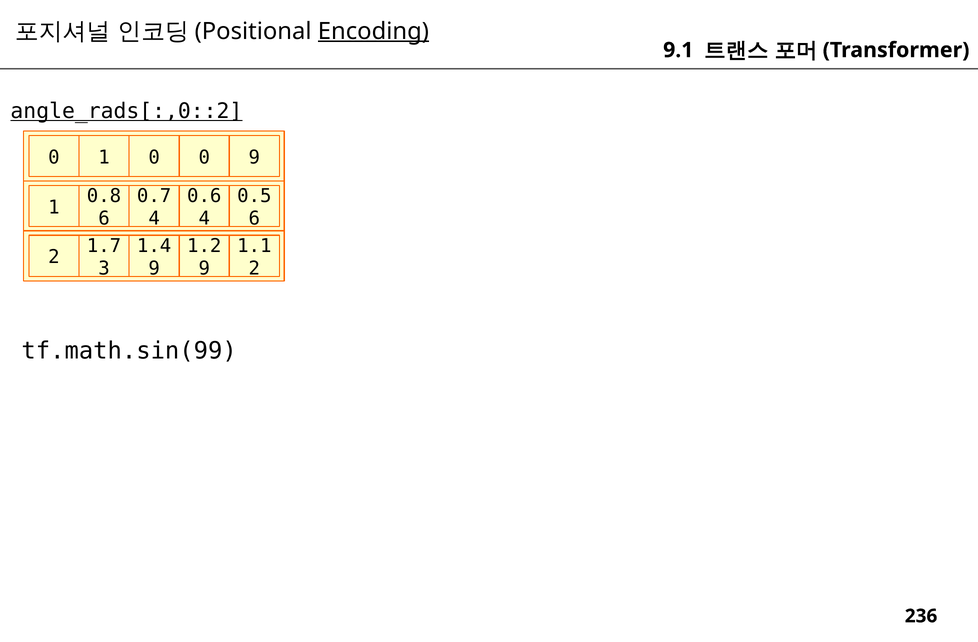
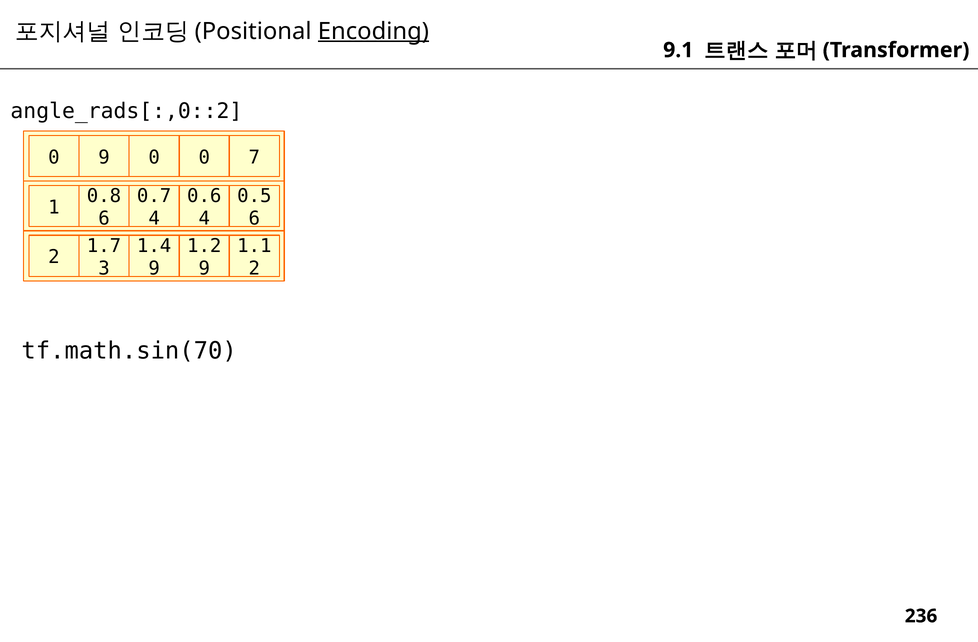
angle_rads[:,0::2 underline: present -> none
0 1: 1 -> 9
0 9: 9 -> 7
tf.math.sin(99: tf.math.sin(99 -> tf.math.sin(70
